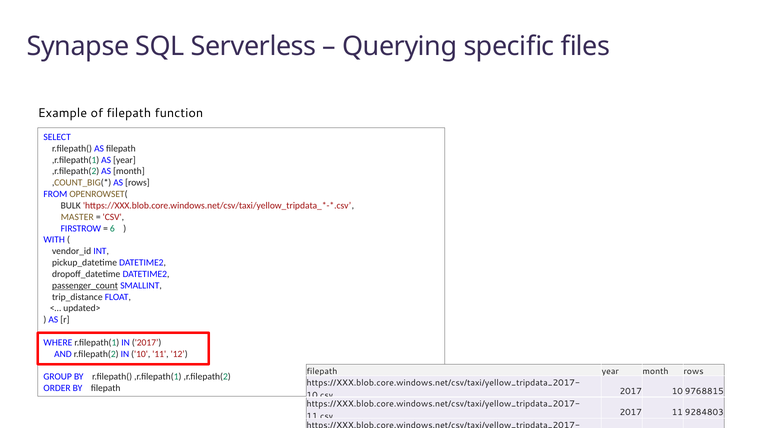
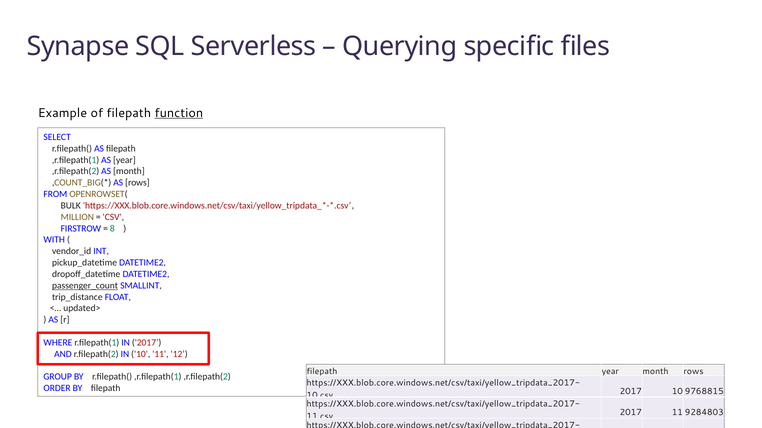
function underline: none -> present
MASTER: MASTER -> MILLION
6: 6 -> 8
